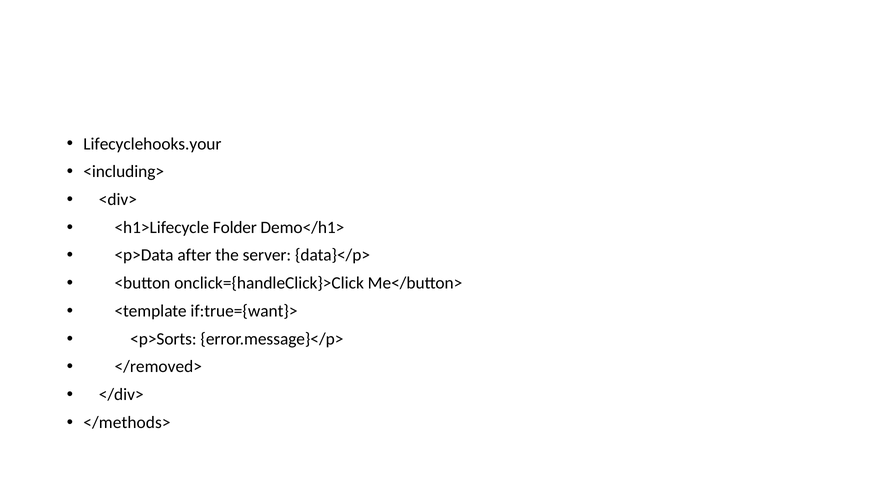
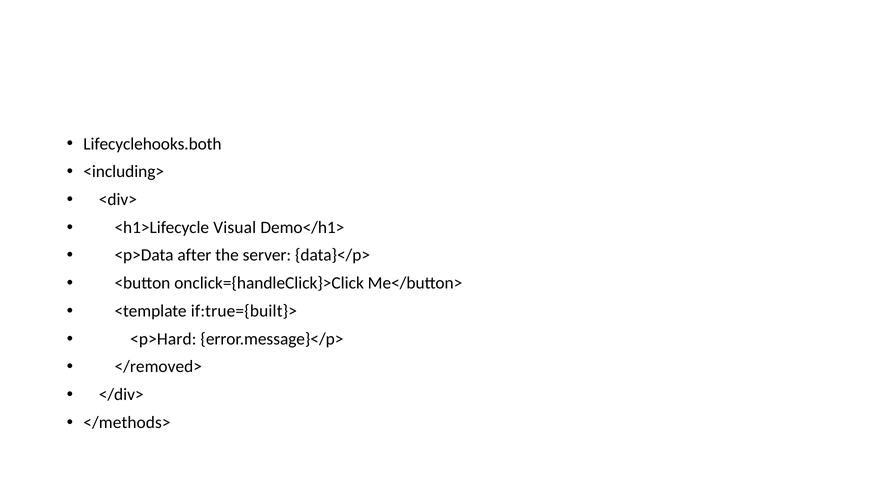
Lifecyclehooks.your: Lifecyclehooks.your -> Lifecyclehooks.both
Folder: Folder -> Visual
if:true={want}>: if:true={want}> -> if:true={built}>
<p>Sorts: <p>Sorts -> <p>Hard
